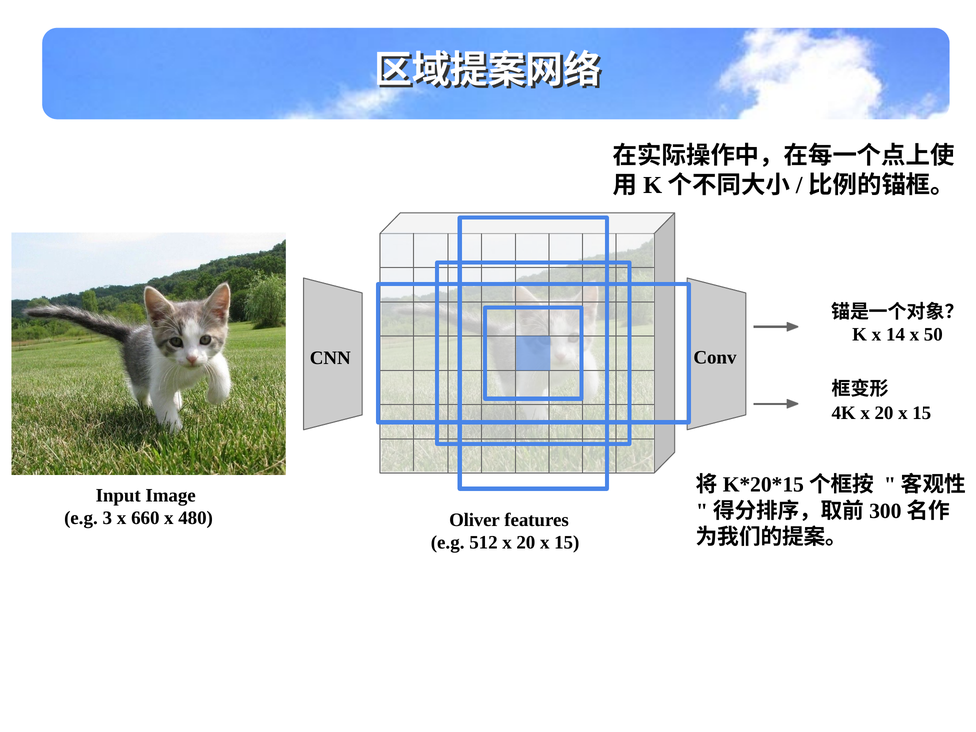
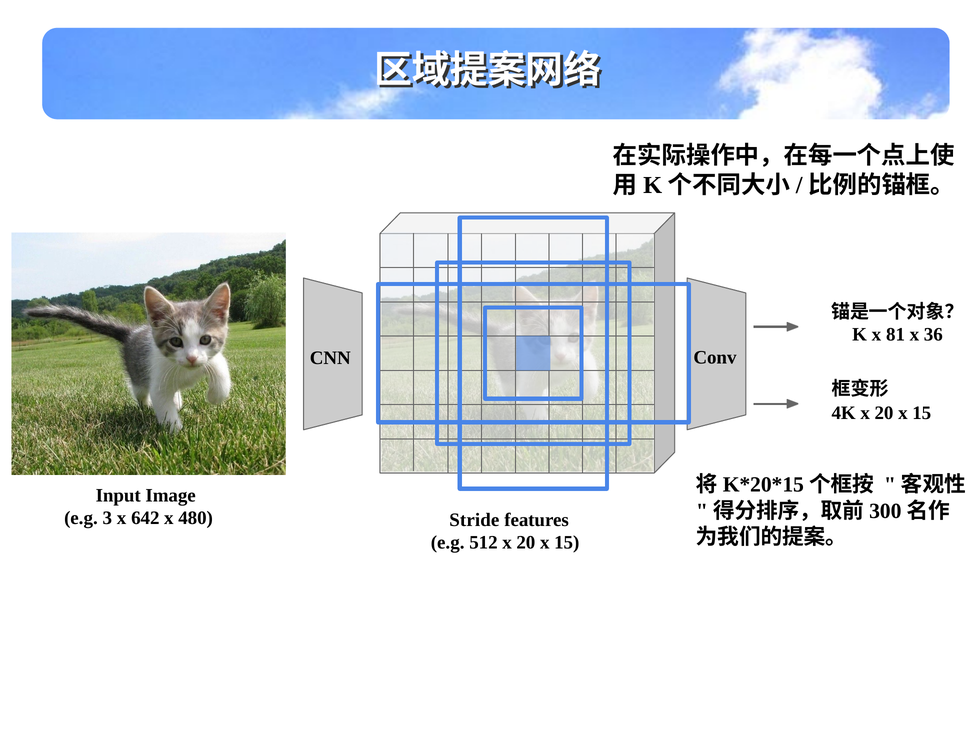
14: 14 -> 81
50: 50 -> 36
660: 660 -> 642
Oliver: Oliver -> Stride
